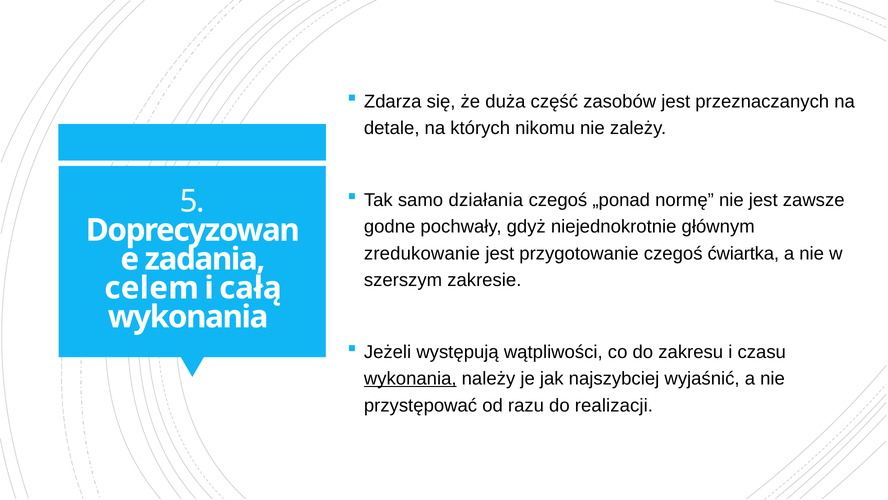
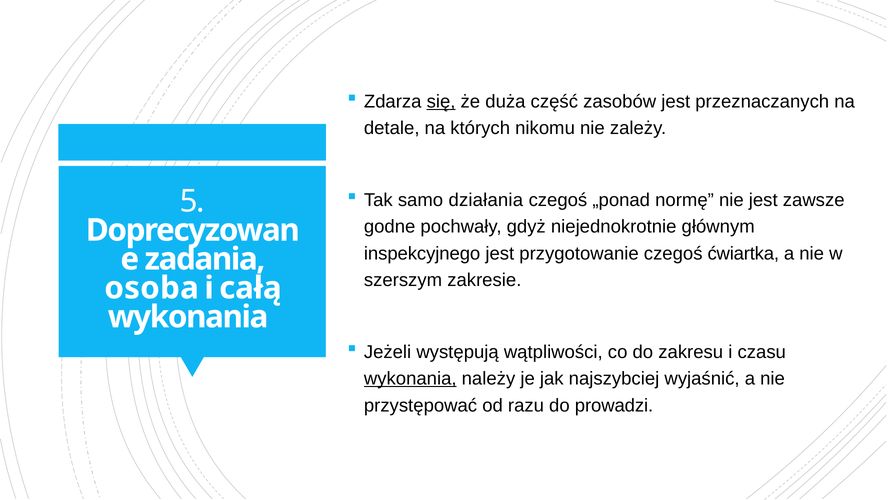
się underline: none -> present
zredukowanie: zredukowanie -> inspekcyjnego
celem: celem -> osoba
realizacji: realizacji -> prowadzi
